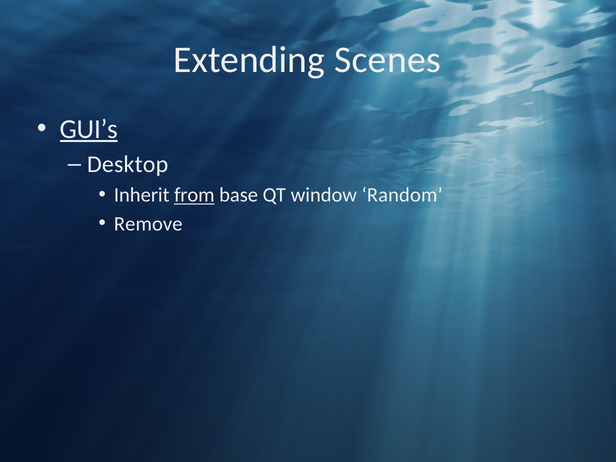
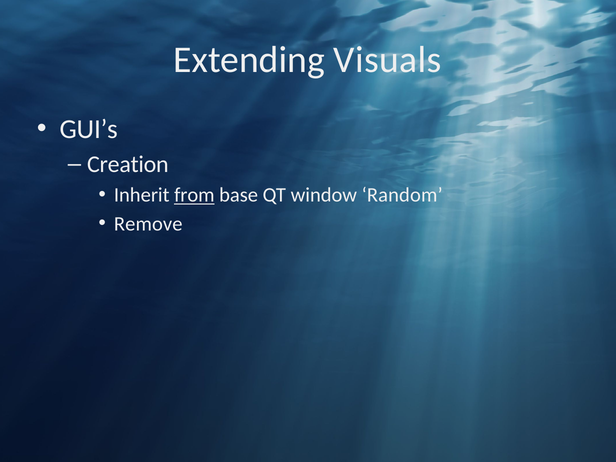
Scenes: Scenes -> Visuals
GUI’s underline: present -> none
Desktop: Desktop -> Creation
